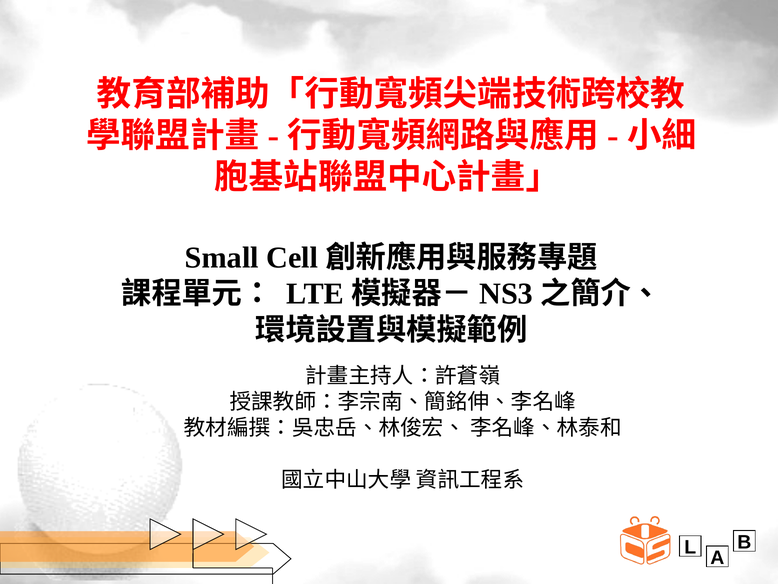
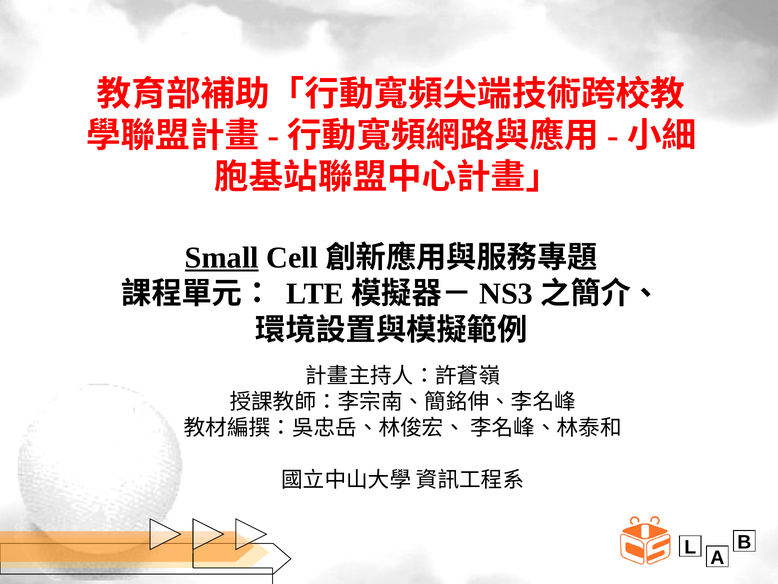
Small underline: none -> present
